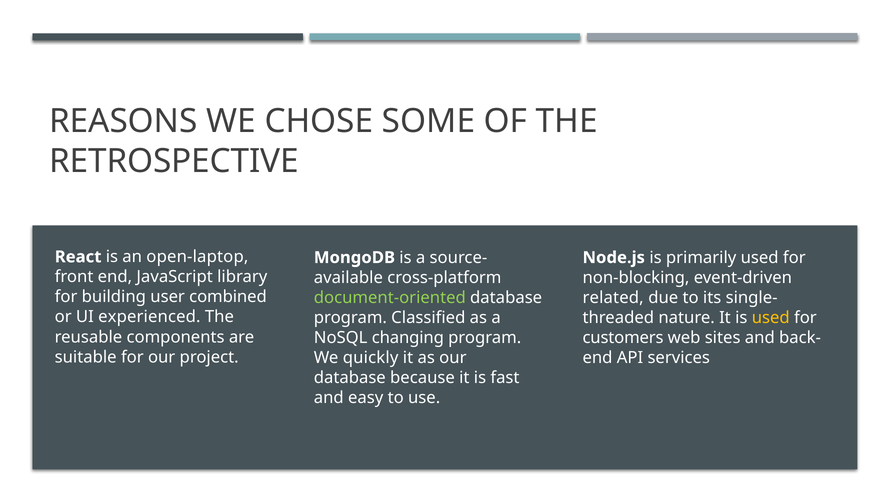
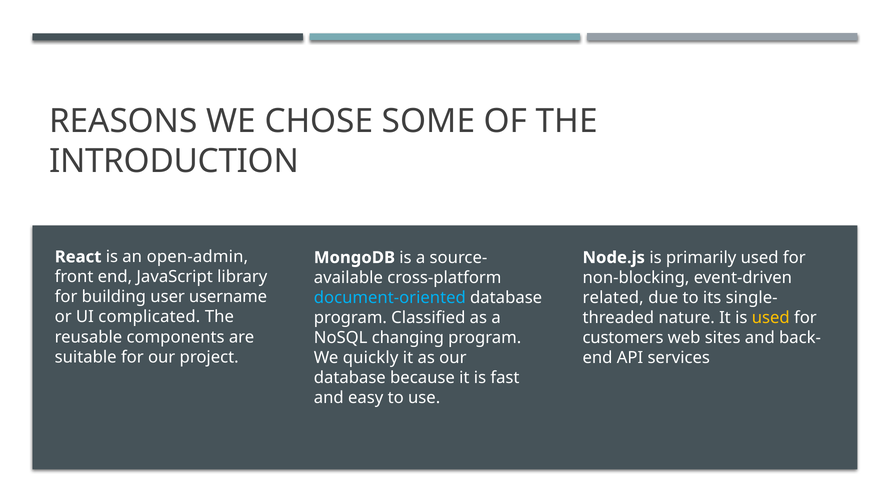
RETROSPECTIVE: RETROSPECTIVE -> INTRODUCTION
open-laptop: open-laptop -> open-admin
combined: combined -> username
document-oriented colour: light green -> light blue
experienced: experienced -> complicated
